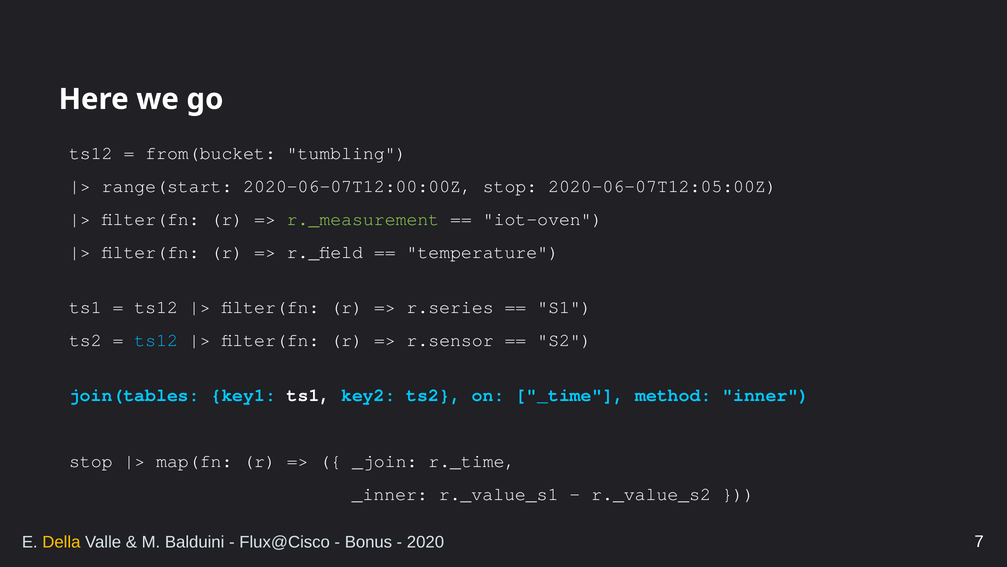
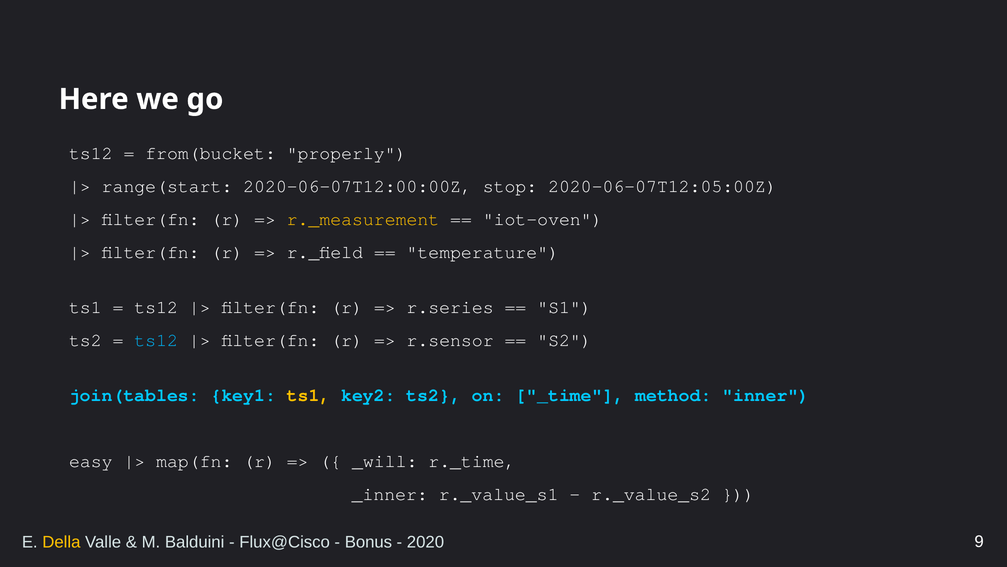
tumbling: tumbling -> properly
r._measurement colour: light green -> yellow
ts1 at (309, 395) colour: white -> yellow
stop at (91, 461): stop -> easy
_join: _join -> _will
7: 7 -> 9
